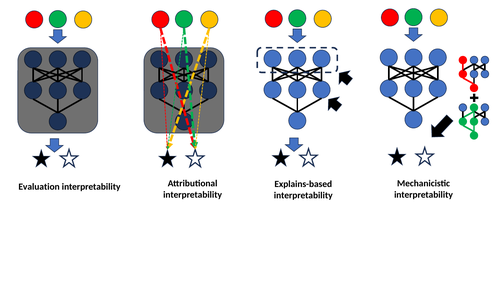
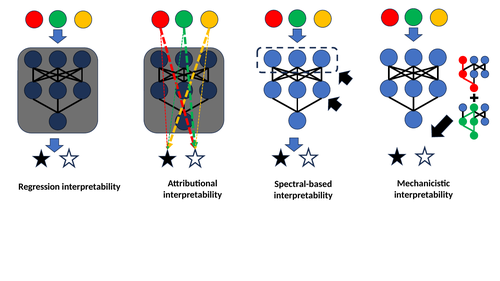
Explains-based: Explains-based -> Spectral-based
Evaluation: Evaluation -> Regression
